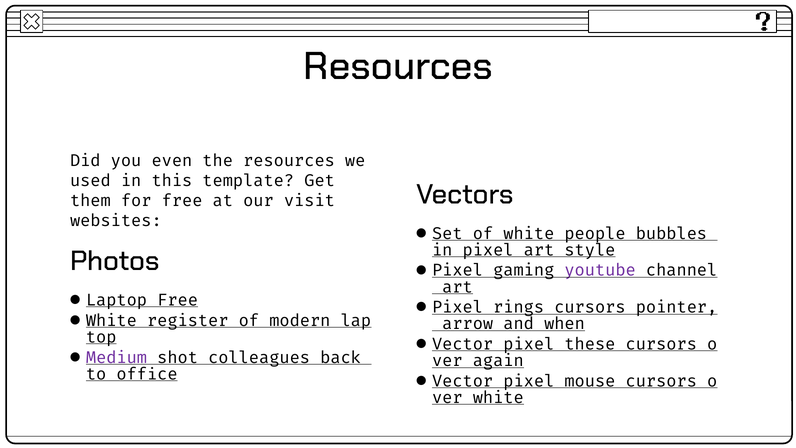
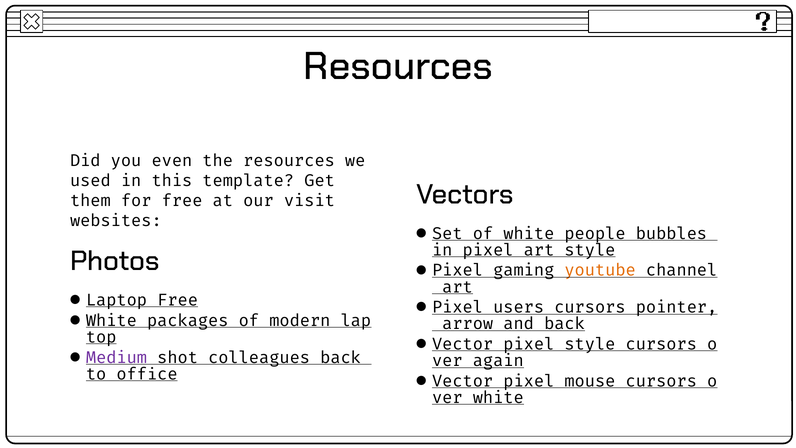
youtube colour: purple -> orange
rings: rings -> users
register: register -> packages
and when: when -> back
pixel these: these -> style
